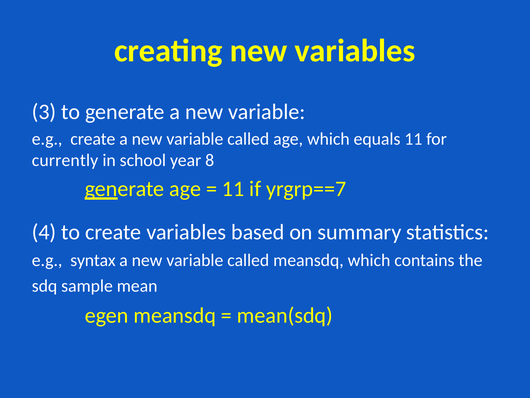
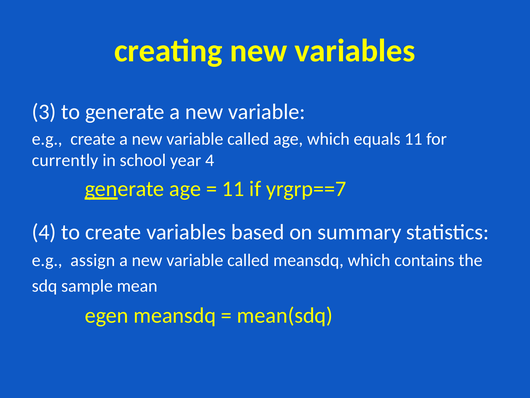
year 8: 8 -> 4
syntax: syntax -> assign
